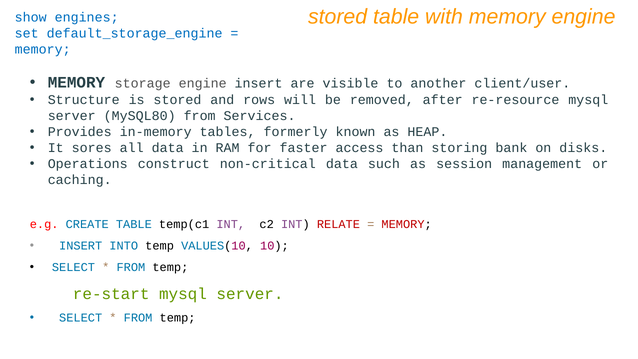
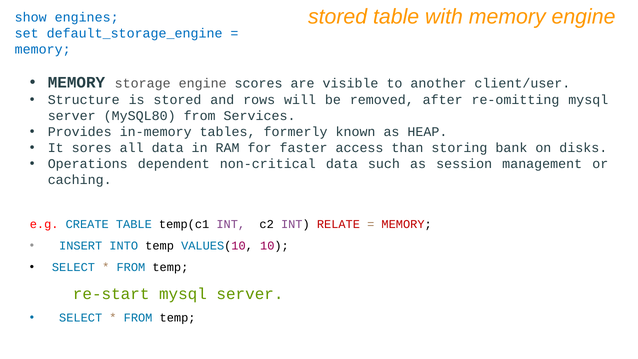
engine insert: insert -> scores
re-resource: re-resource -> re-omitting
construct: construct -> dependent
